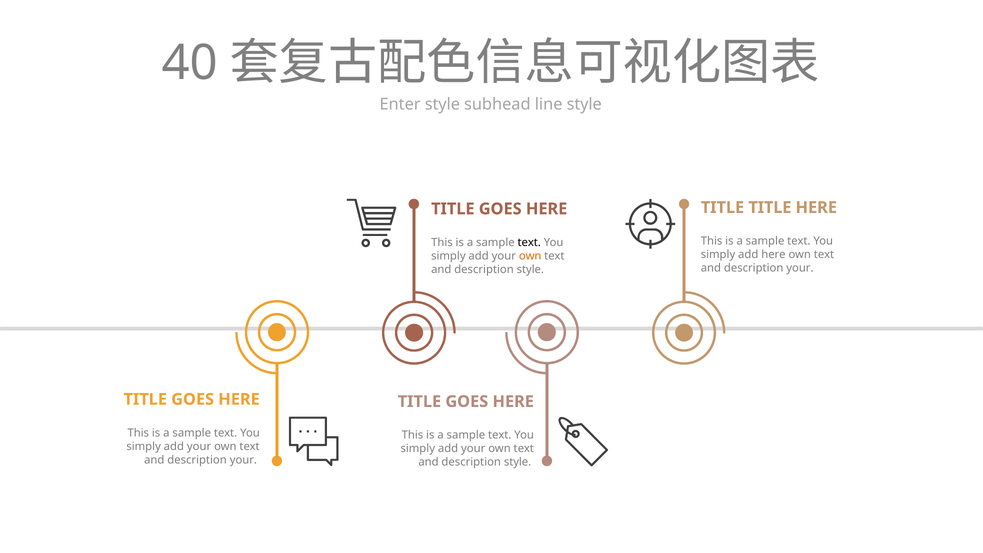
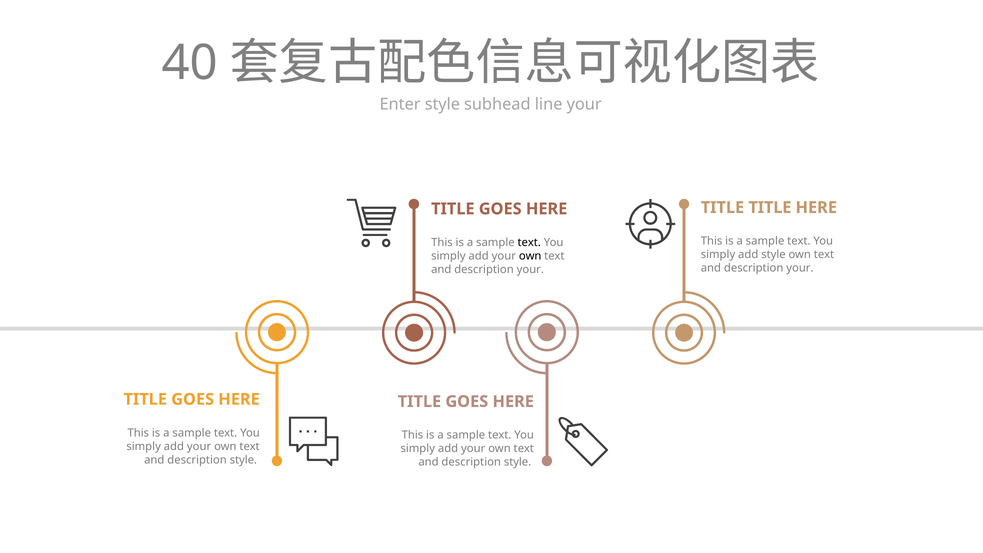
line style: style -> your
add here: here -> style
own at (530, 256) colour: orange -> black
style at (530, 269): style -> your
your at (243, 460): your -> style
